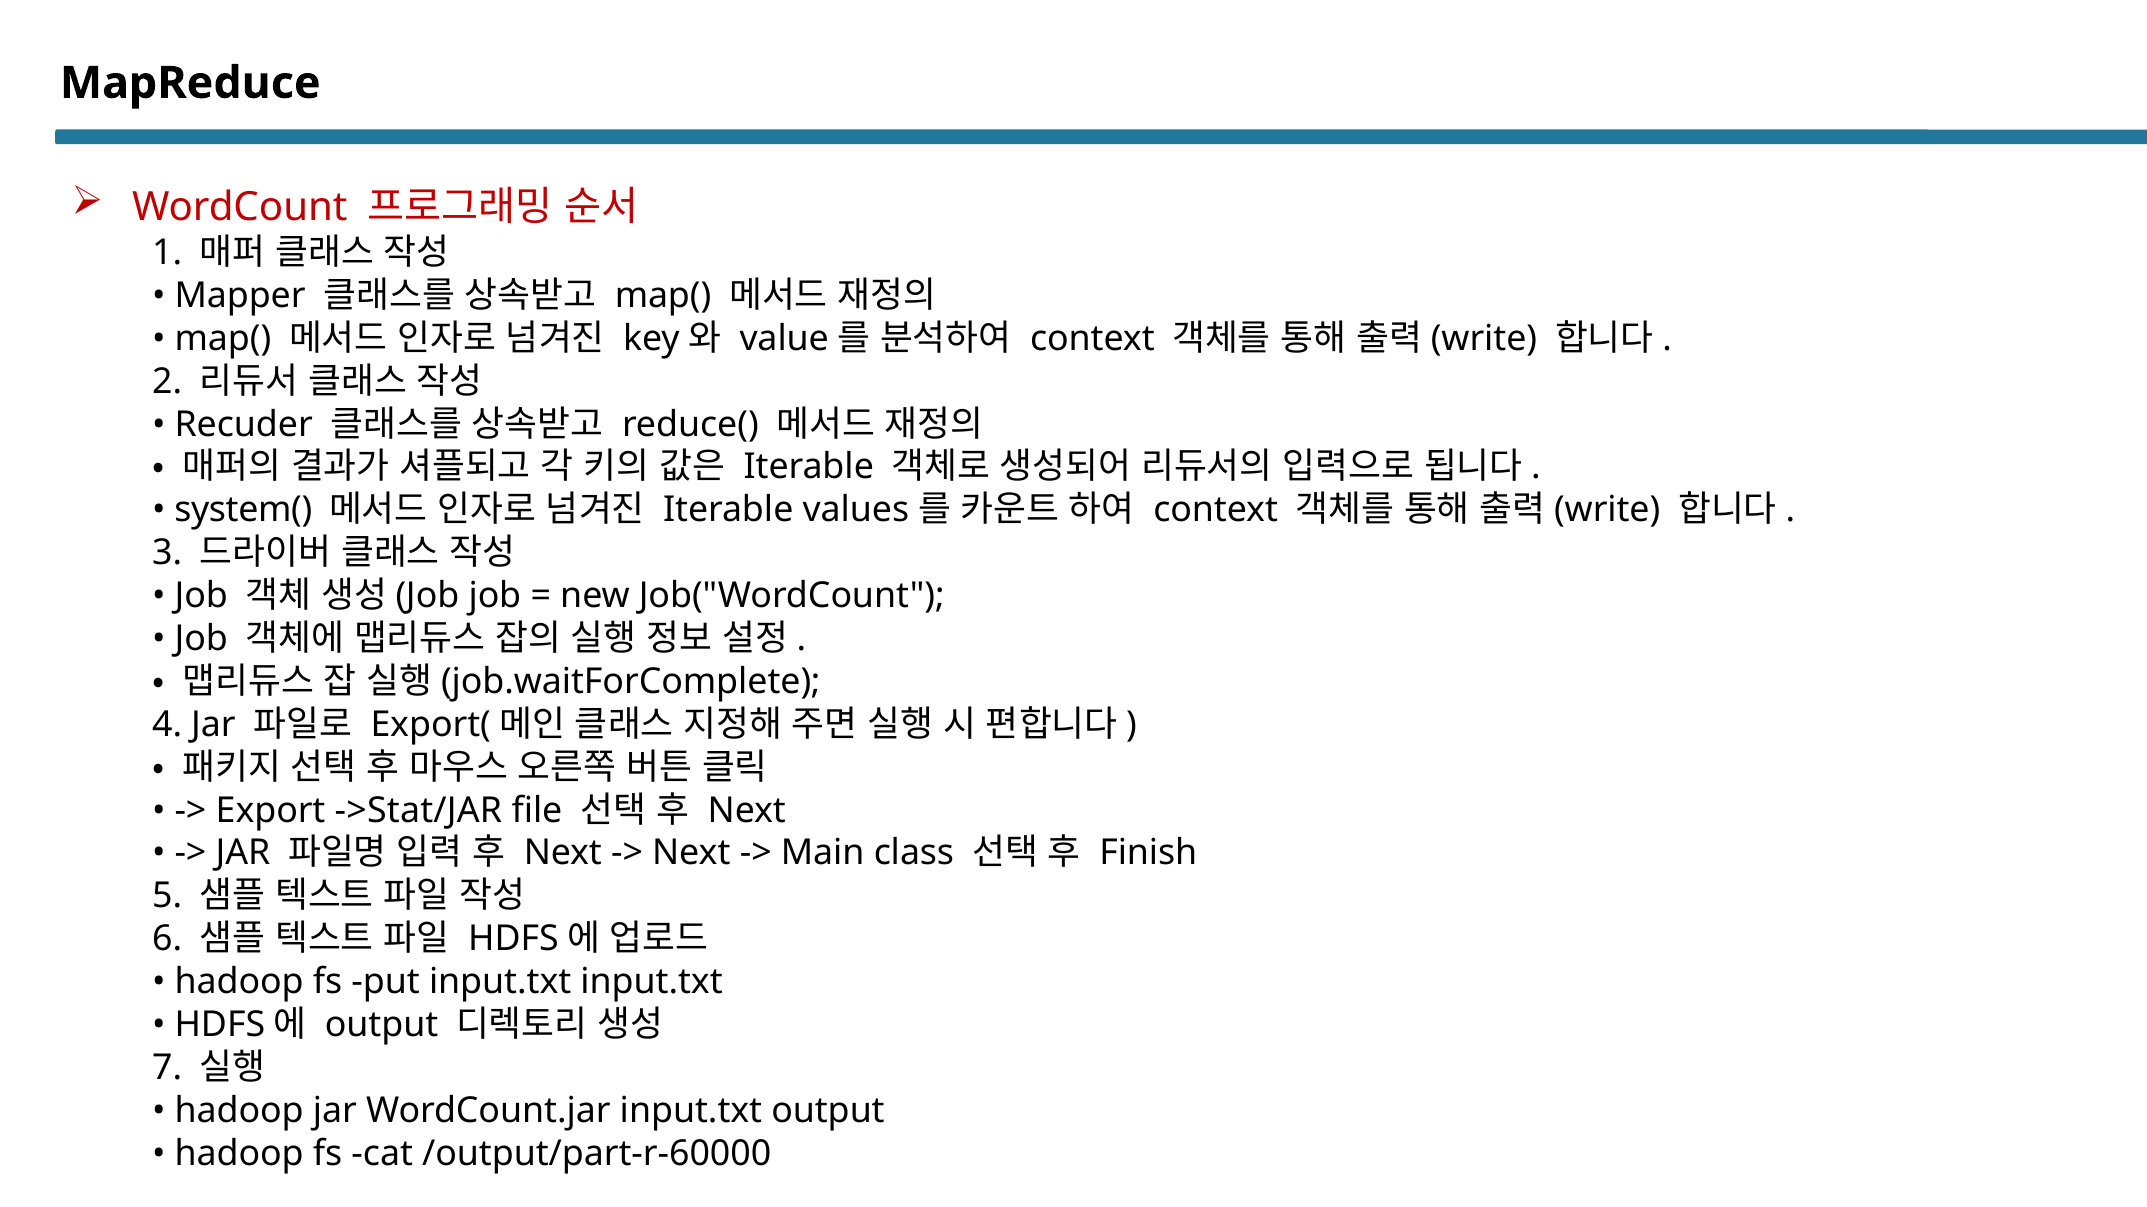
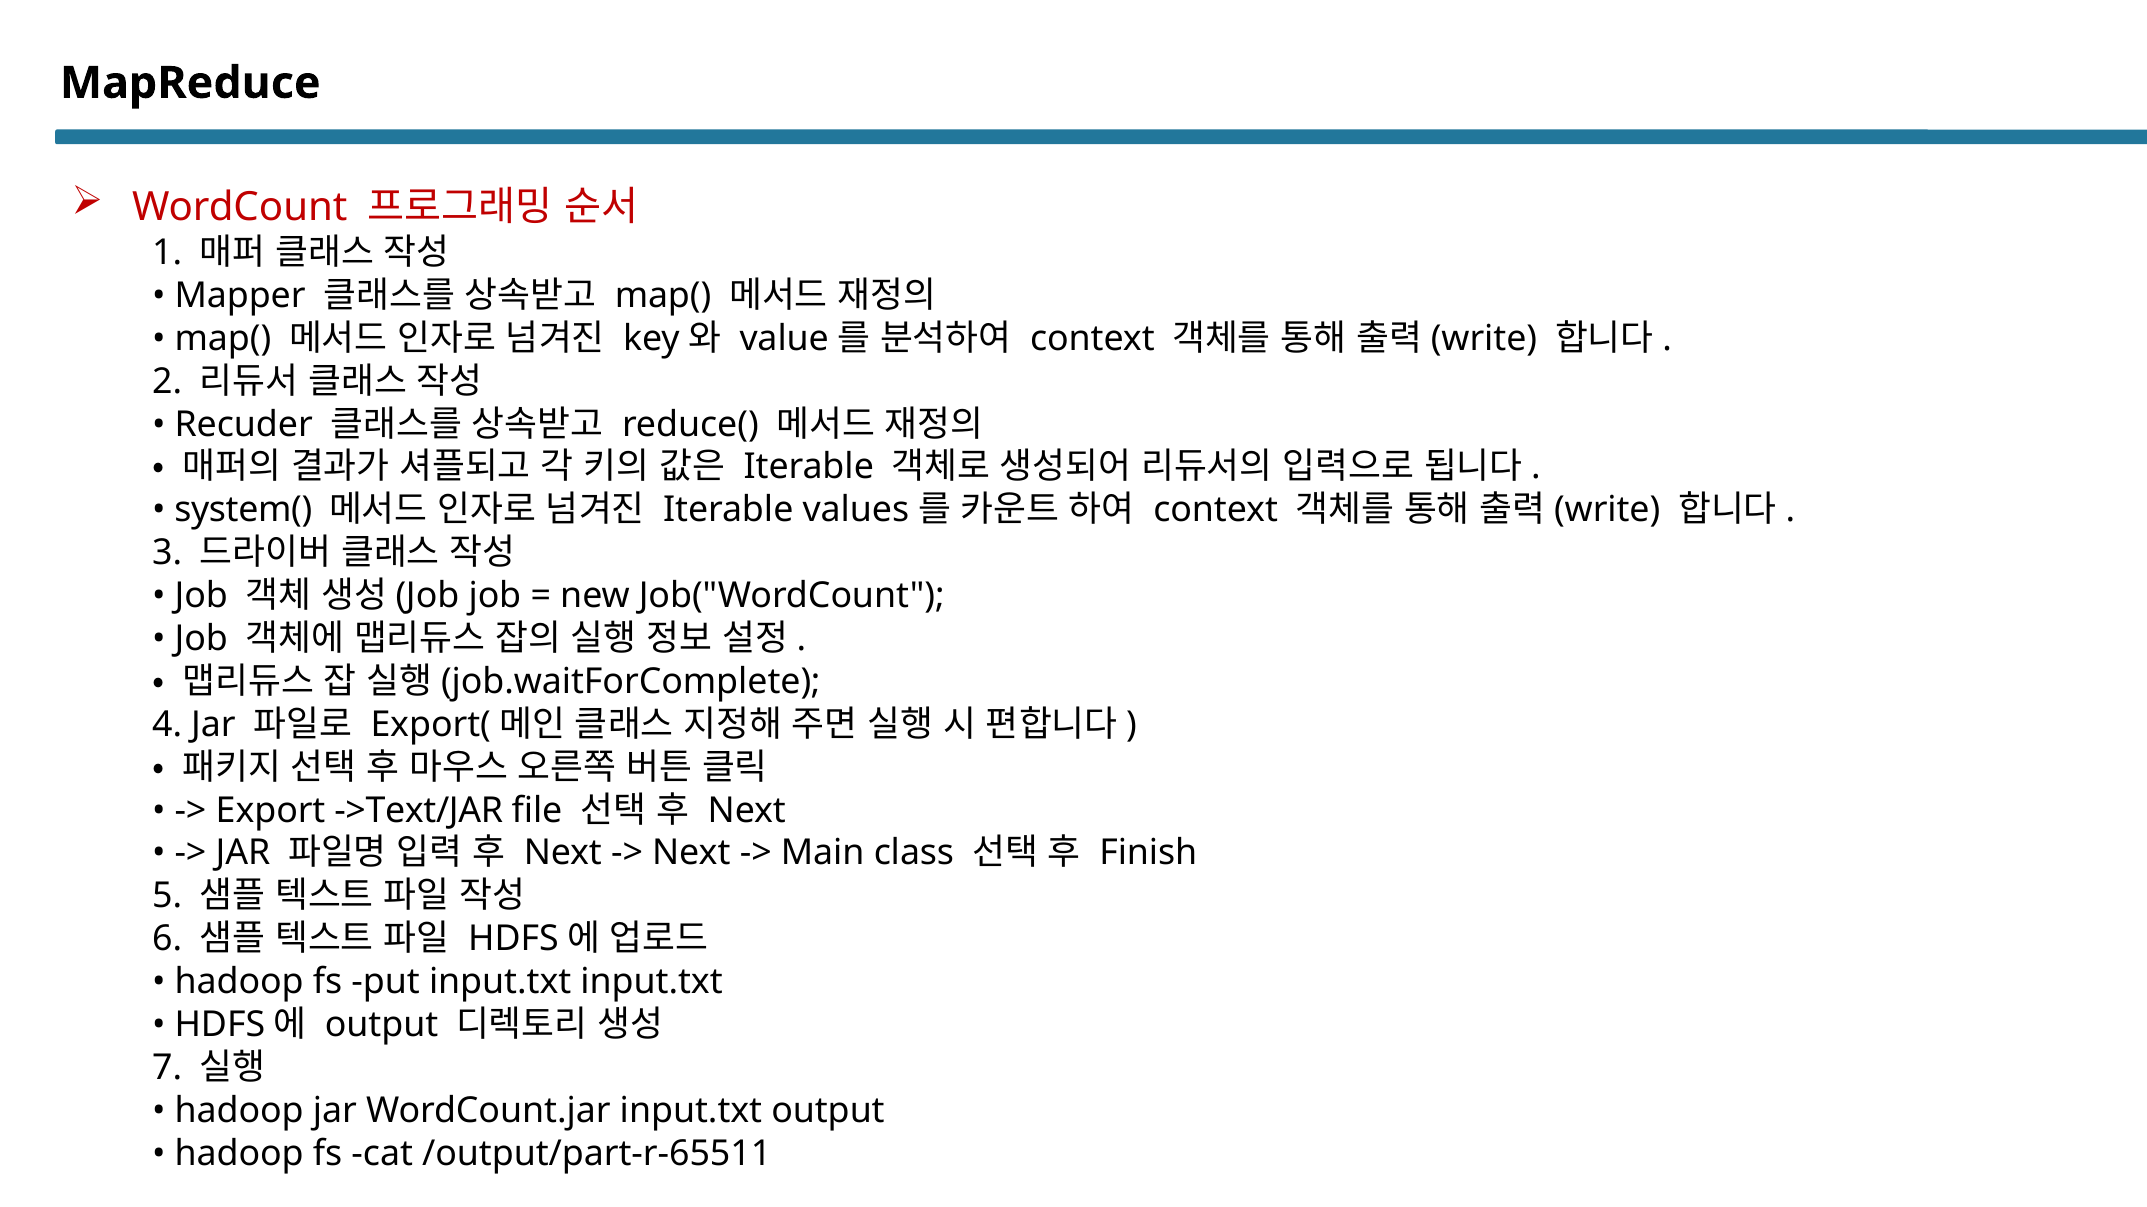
->Stat/JAR: ->Stat/JAR -> ->Text/JAR
/output/part-r-60000: /output/part-r-60000 -> /output/part-r-65511
